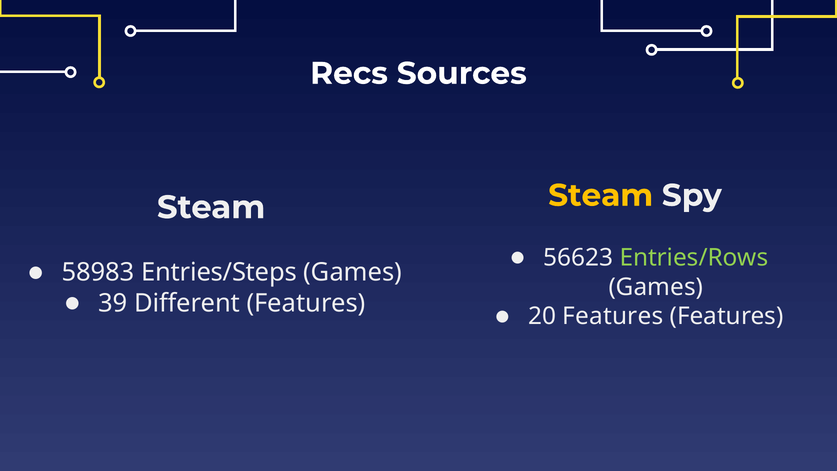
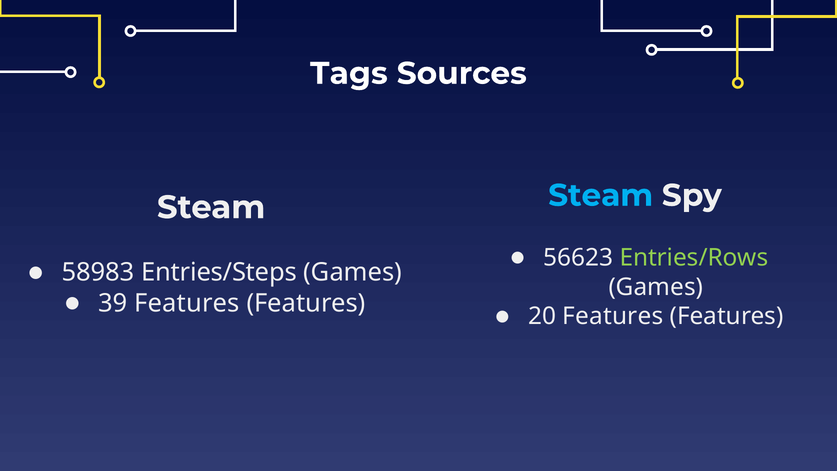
Recs: Recs -> Tags
Steam at (601, 195) colour: yellow -> light blue
39 Different: Different -> Features
